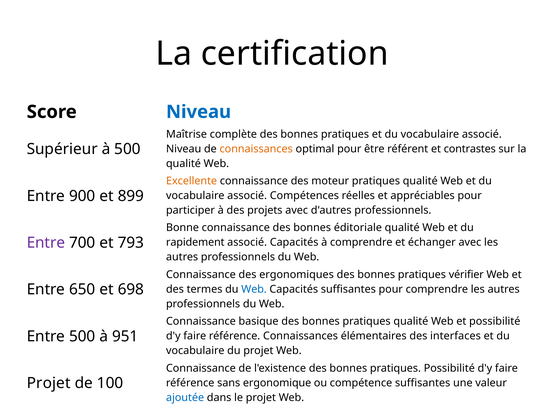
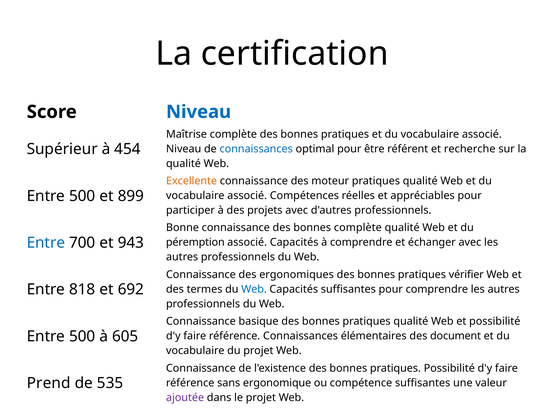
à 500: 500 -> 454
connaissances at (256, 149) colour: orange -> blue
contrastes: contrastes -> recherche
900 at (82, 196): 900 -> 500
bonnes éditoriale: éditoriale -> complète
Entre at (46, 243) colour: purple -> blue
793: 793 -> 943
rapidement: rapidement -> péremption
650: 650 -> 818
698: 698 -> 692
951: 951 -> 605
interfaces: interfaces -> document
Projet at (49, 383): Projet -> Prend
100: 100 -> 535
ajoutée colour: blue -> purple
